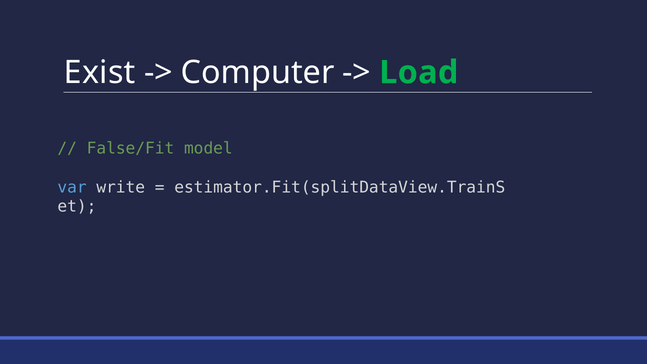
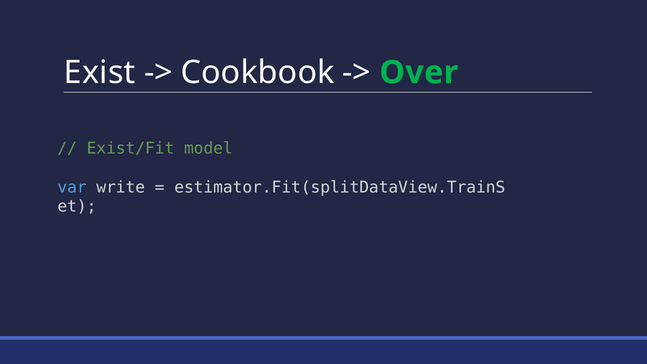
Computer: Computer -> Cookbook
Load: Load -> Over
False/Fit: False/Fit -> Exist/Fit
